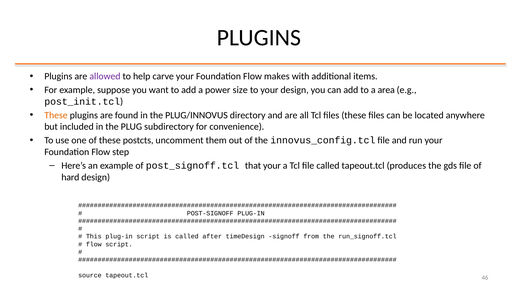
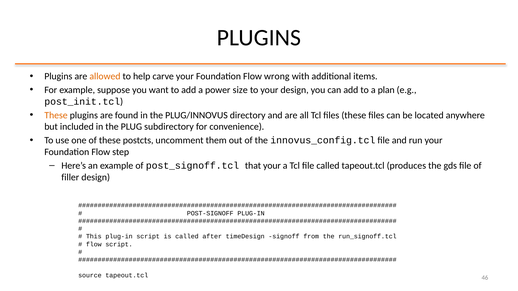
allowed colour: purple -> orange
makes: makes -> wrong
area: area -> plan
hard: hard -> filler
